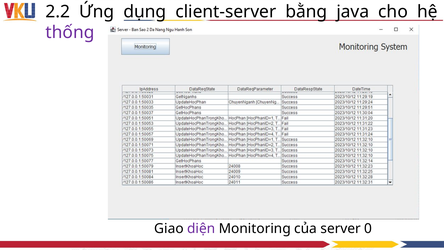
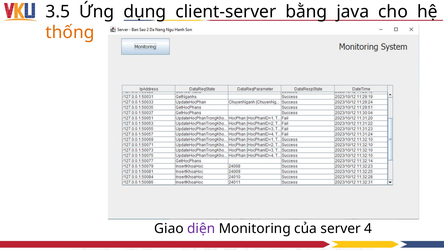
2.2: 2.2 -> 3.5
thống colour: purple -> orange
0: 0 -> 4
